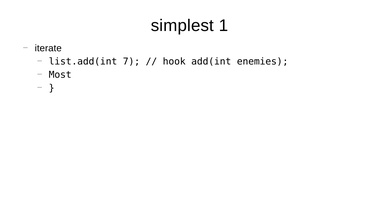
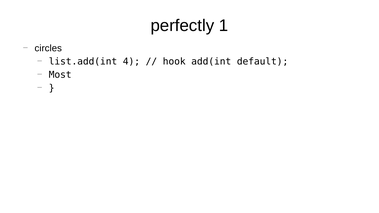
simplest: simplest -> perfectly
iterate: iterate -> circles
7: 7 -> 4
enemies: enemies -> default
